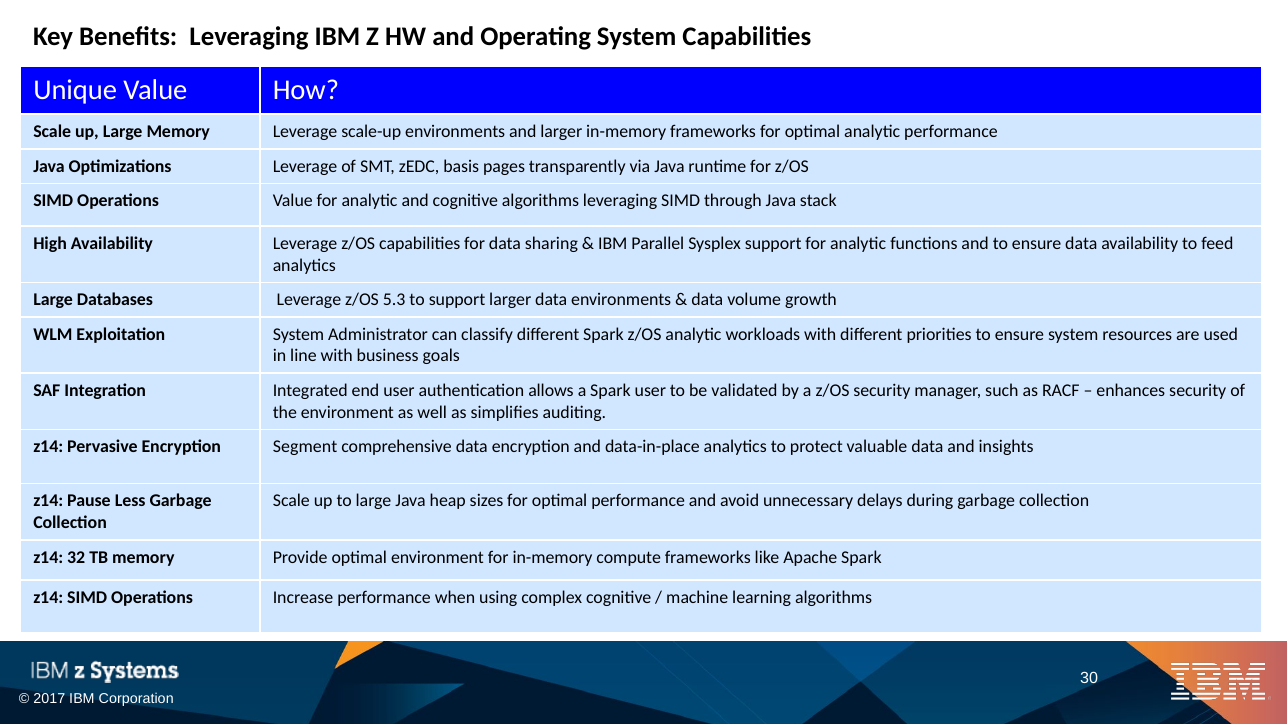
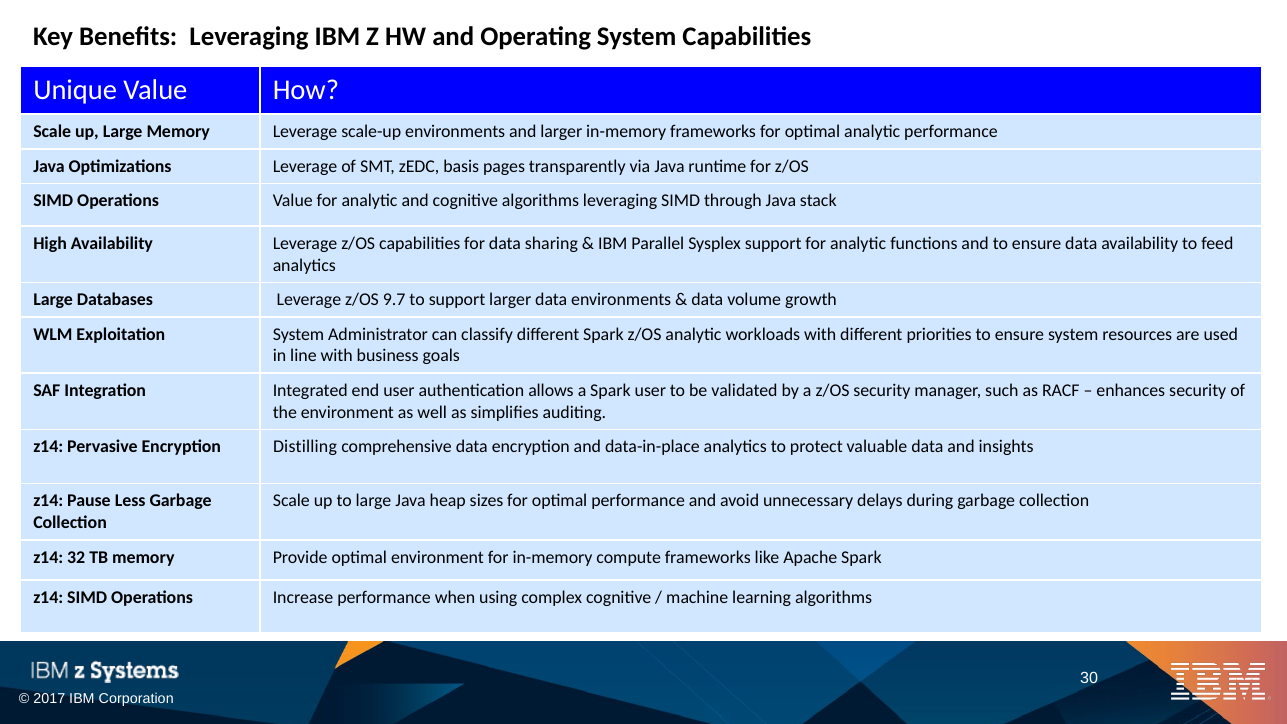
5.3: 5.3 -> 9.7
Segment: Segment -> Distilling
